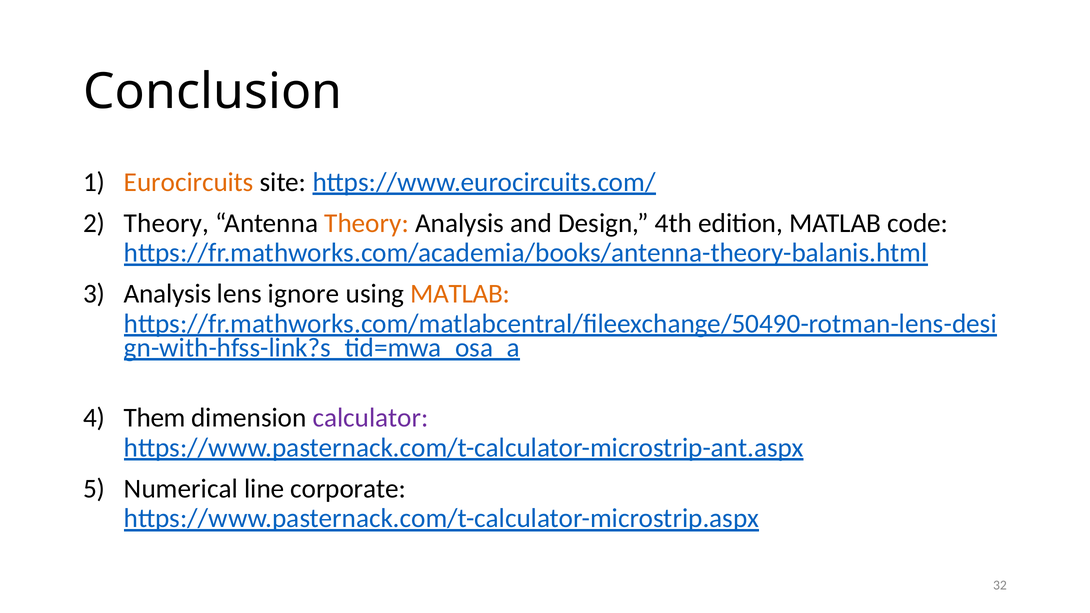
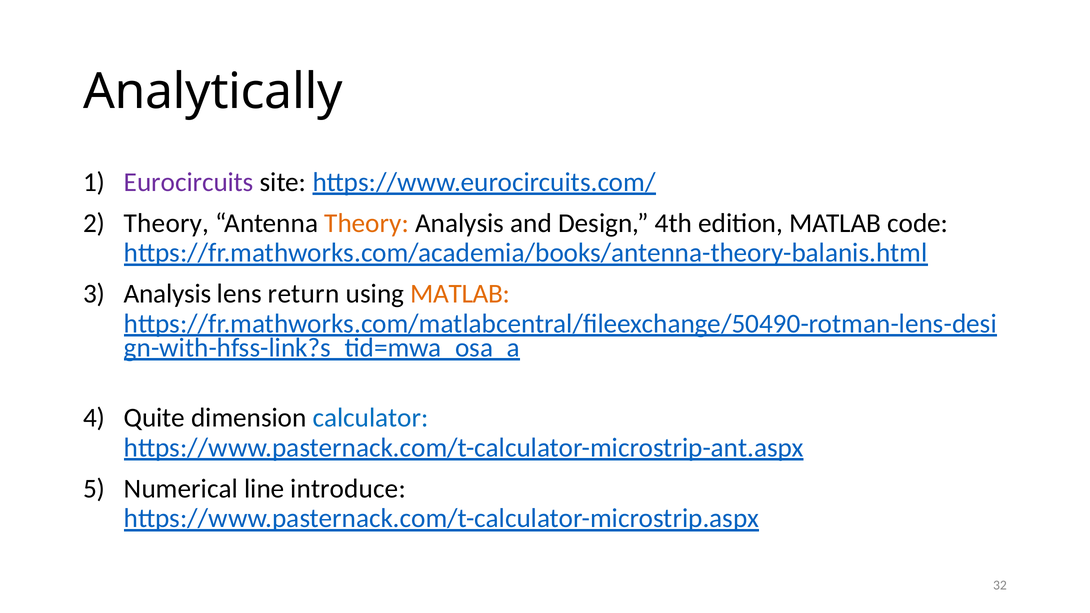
Conclusion: Conclusion -> Analytically
Eurocircuits colour: orange -> purple
ignore: ignore -> return
Them: Them -> Quite
calculator colour: purple -> blue
corporate: corporate -> introduce
